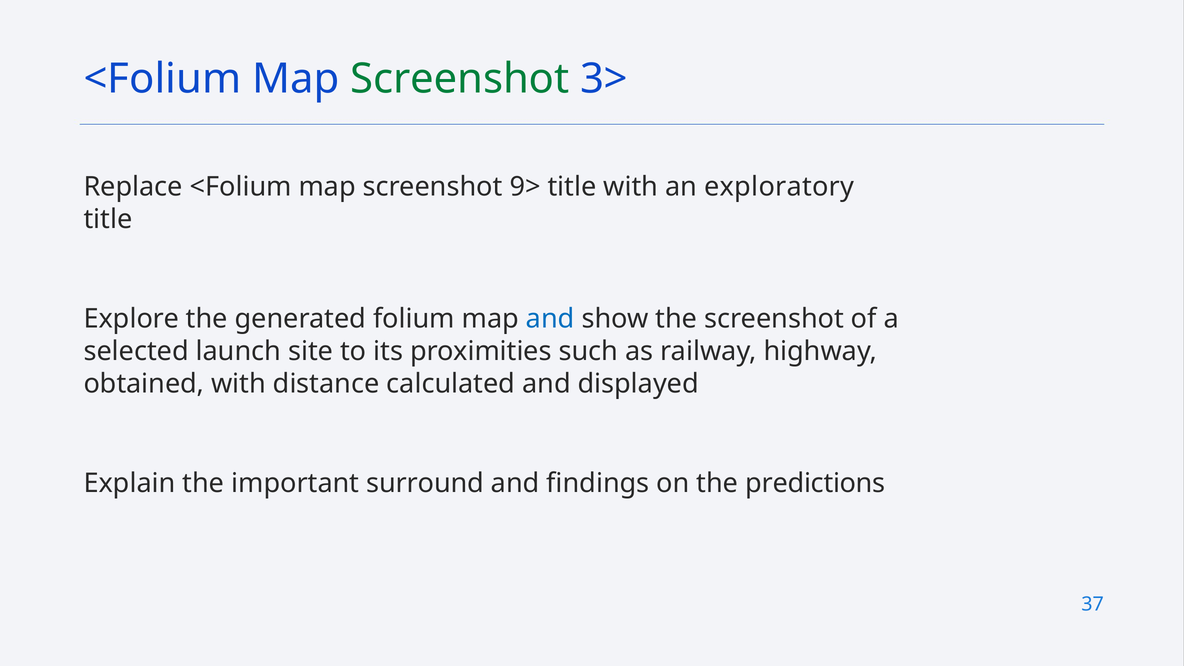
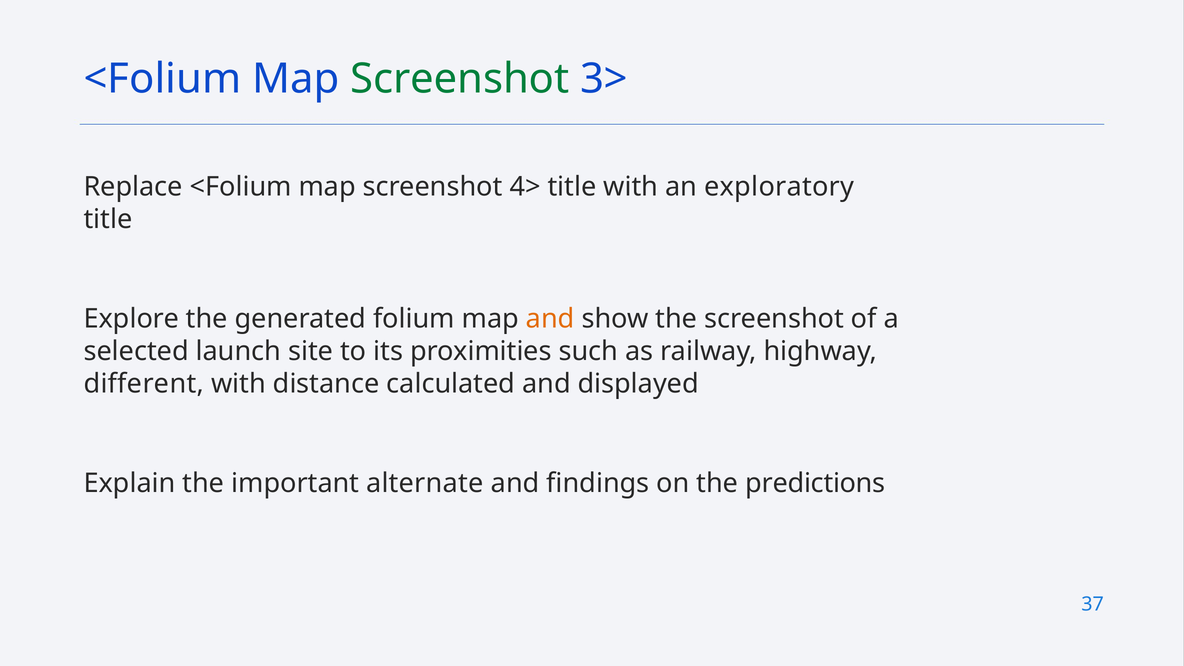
9>: 9> -> 4>
and at (550, 319) colour: blue -> orange
obtained: obtained -> different
surround: surround -> alternate
